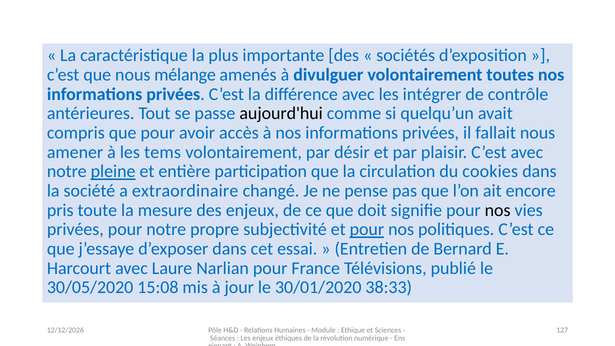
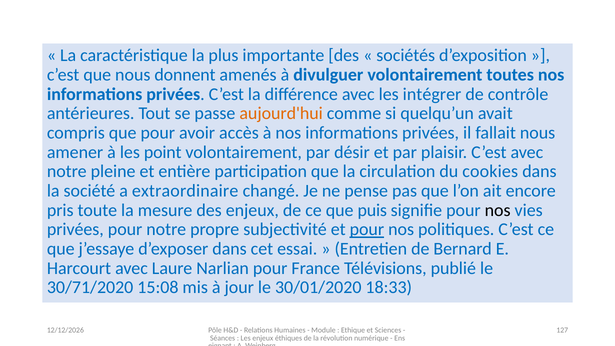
mélange: mélange -> donnent
aujourd'hui colour: black -> orange
tems: tems -> point
pleine underline: present -> none
doit: doit -> puis
30/05/2020: 30/05/2020 -> 30/71/2020
38:33: 38:33 -> 18:33
